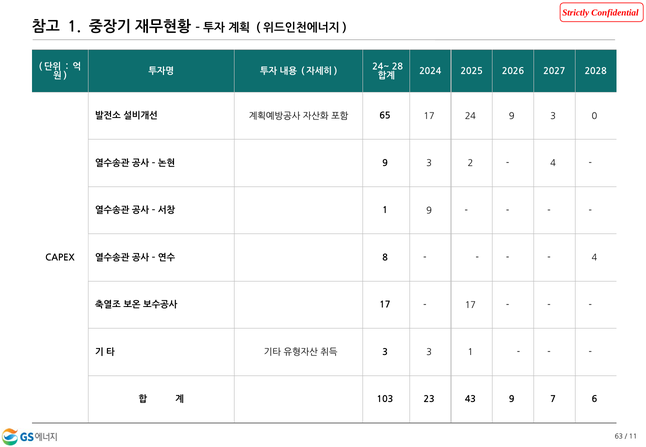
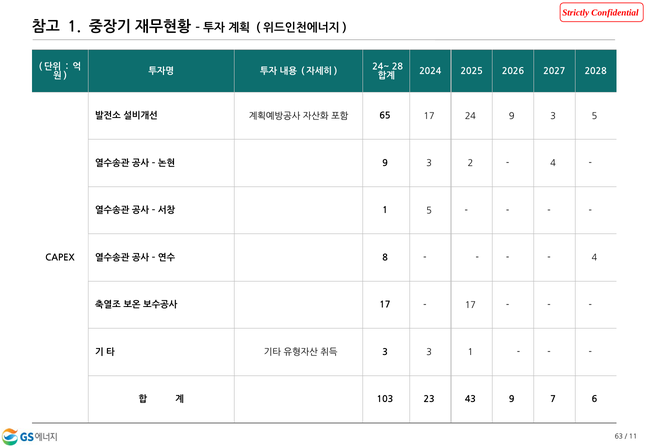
3 0: 0 -> 5
1 9: 9 -> 5
